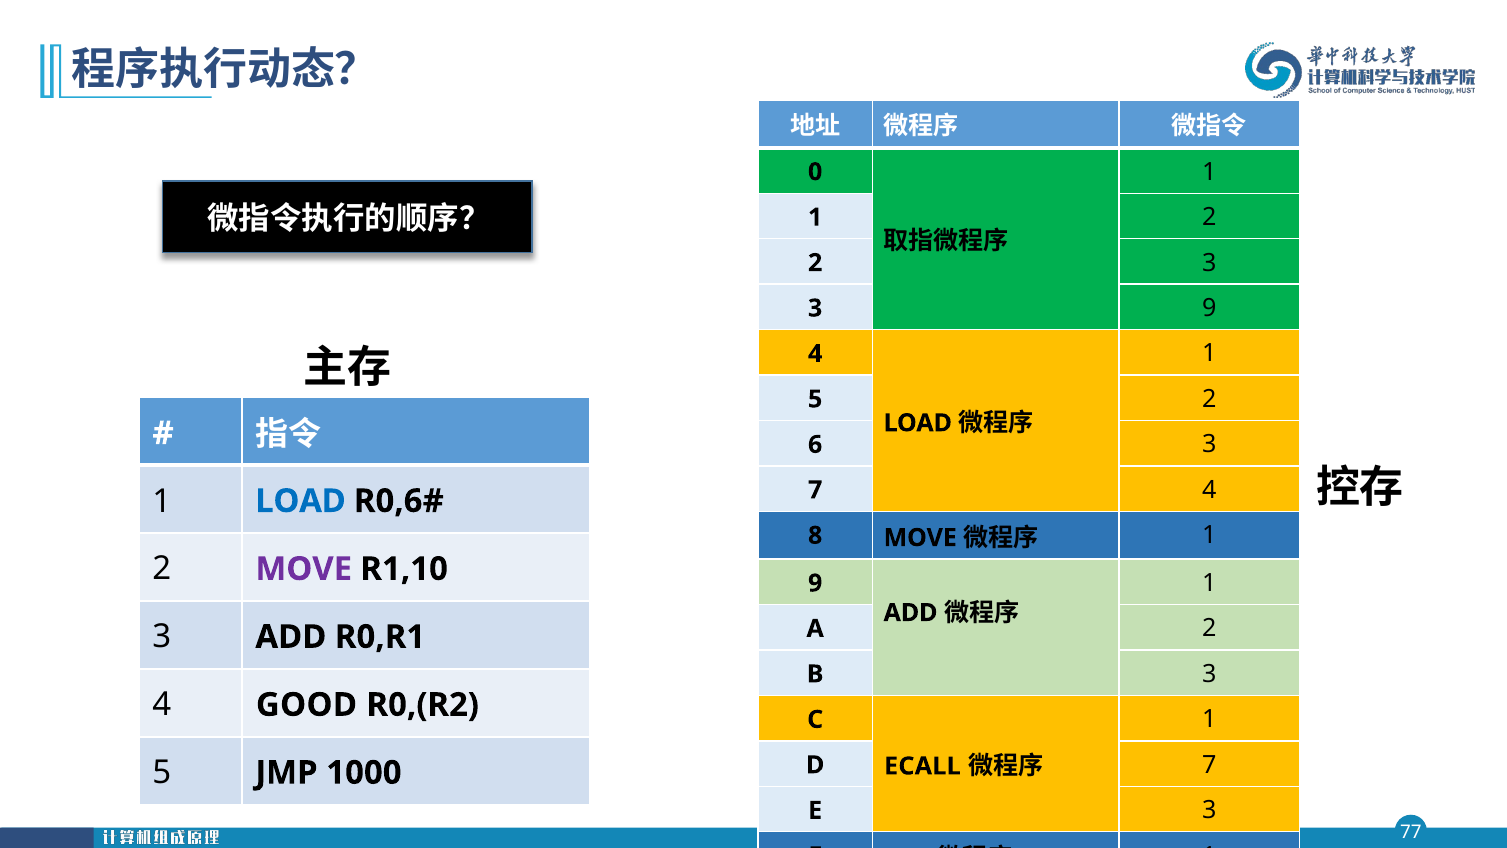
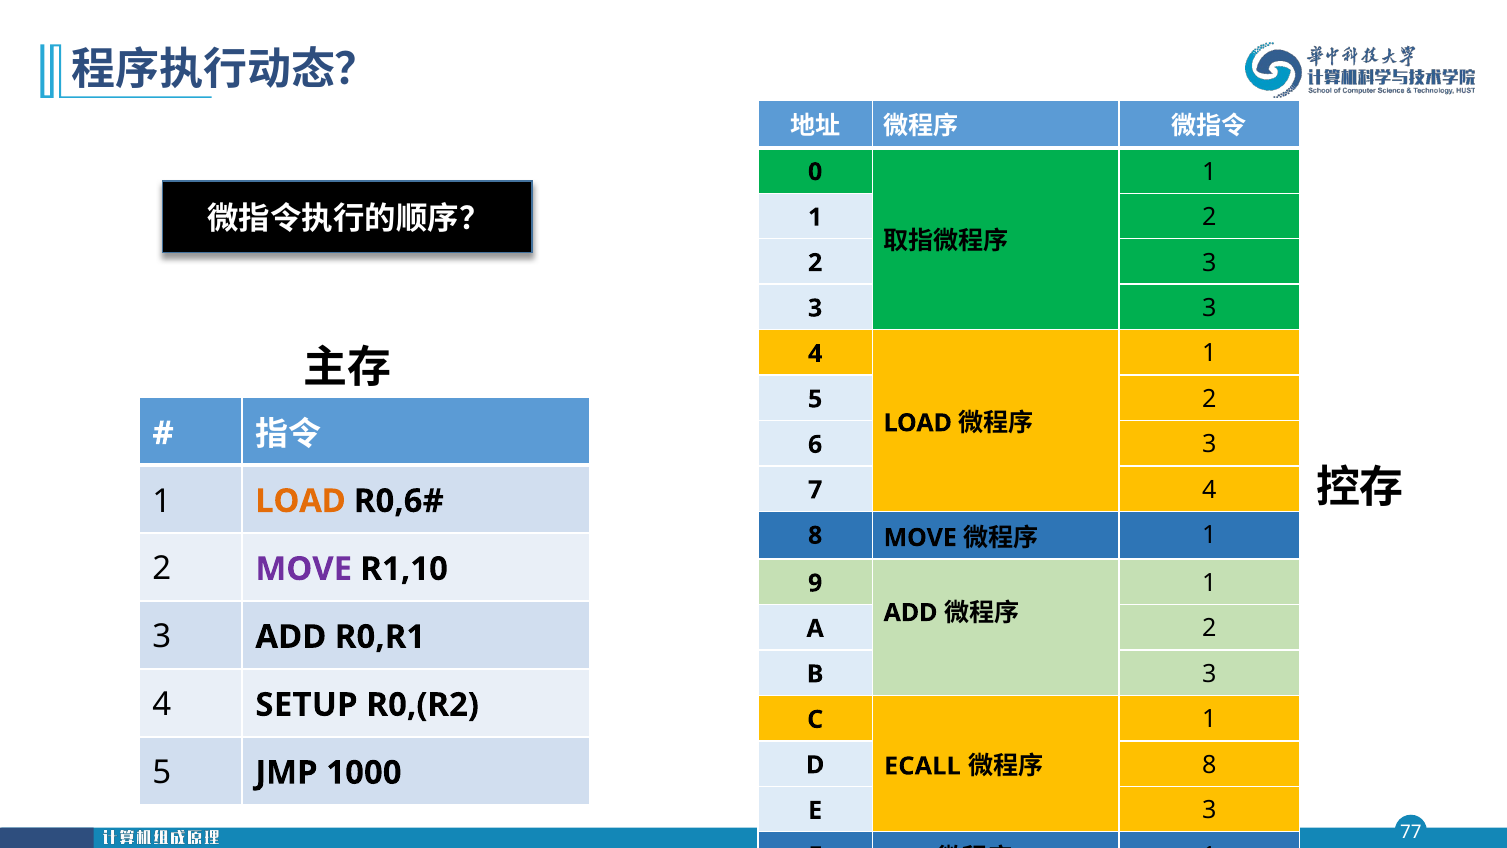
9 at (1209, 308): 9 -> 3
LOAD at (301, 501) colour: blue -> orange
GOOD: GOOD -> SETUP
D 7: 7 -> 8
